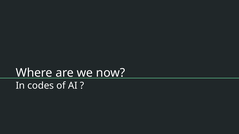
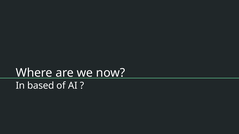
codes: codes -> based
